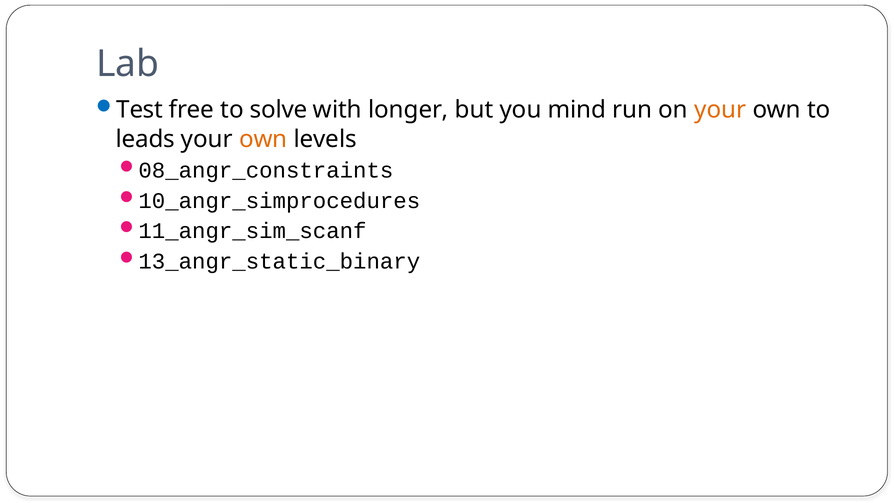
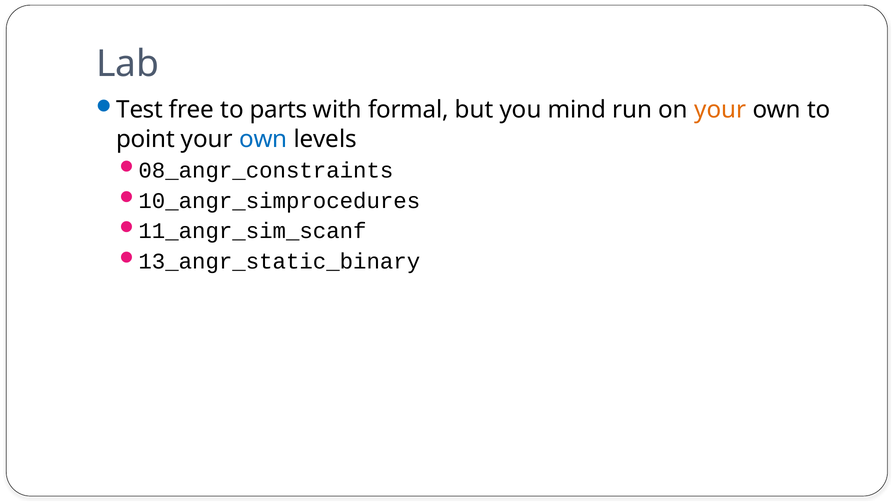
solve: solve -> parts
longer: longer -> formal
leads: leads -> point
own at (263, 139) colour: orange -> blue
